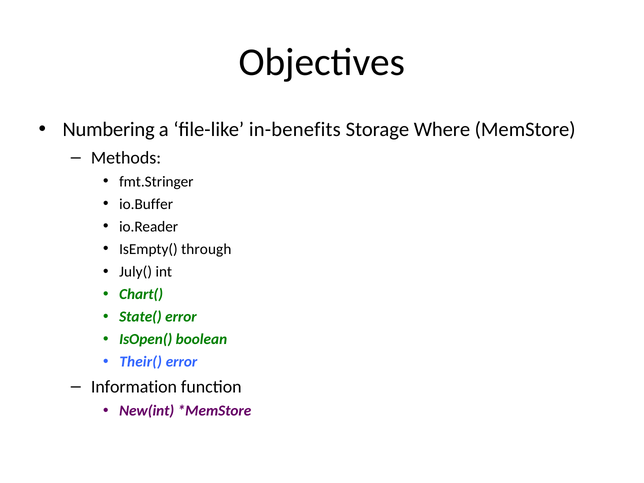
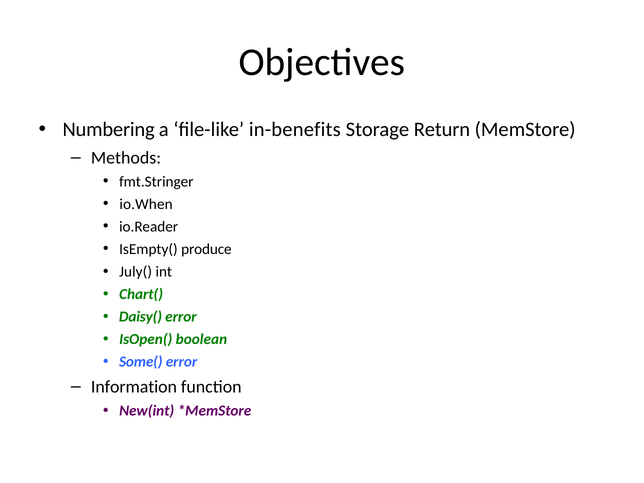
Where: Where -> Return
io.Buffer: io.Buffer -> io.When
through: through -> produce
State(: State( -> Daisy(
Their(: Their( -> Some(
